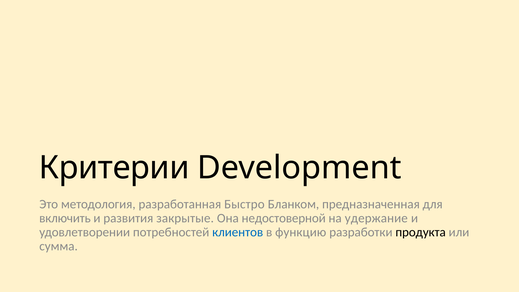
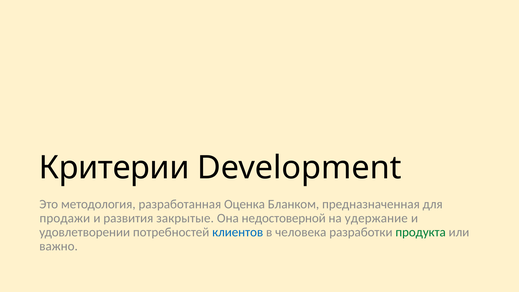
Быстро: Быстро -> Оценка
включить: включить -> продажи
функцию: функцию -> человека
продукта colour: black -> green
сумма: сумма -> важно
